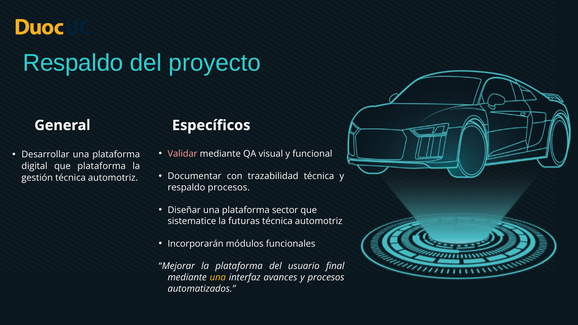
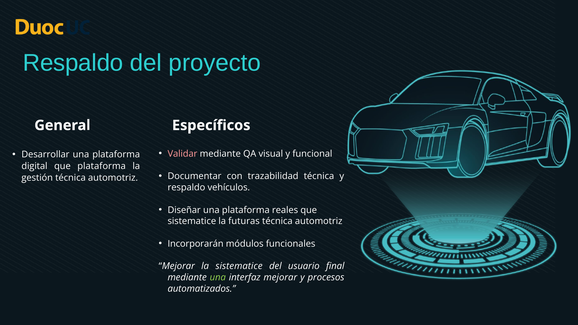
respaldo procesos: procesos -> vehículos
sector: sector -> reales
la plataforma: plataforma -> sistematice
una at (218, 278) colour: yellow -> light green
interfaz avances: avances -> mejorar
